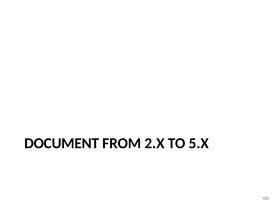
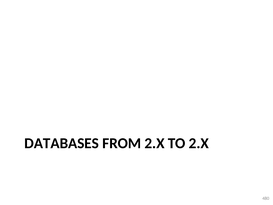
DOCUMENT: DOCUMENT -> DATABASES
TO 5.X: 5.X -> 2.X
